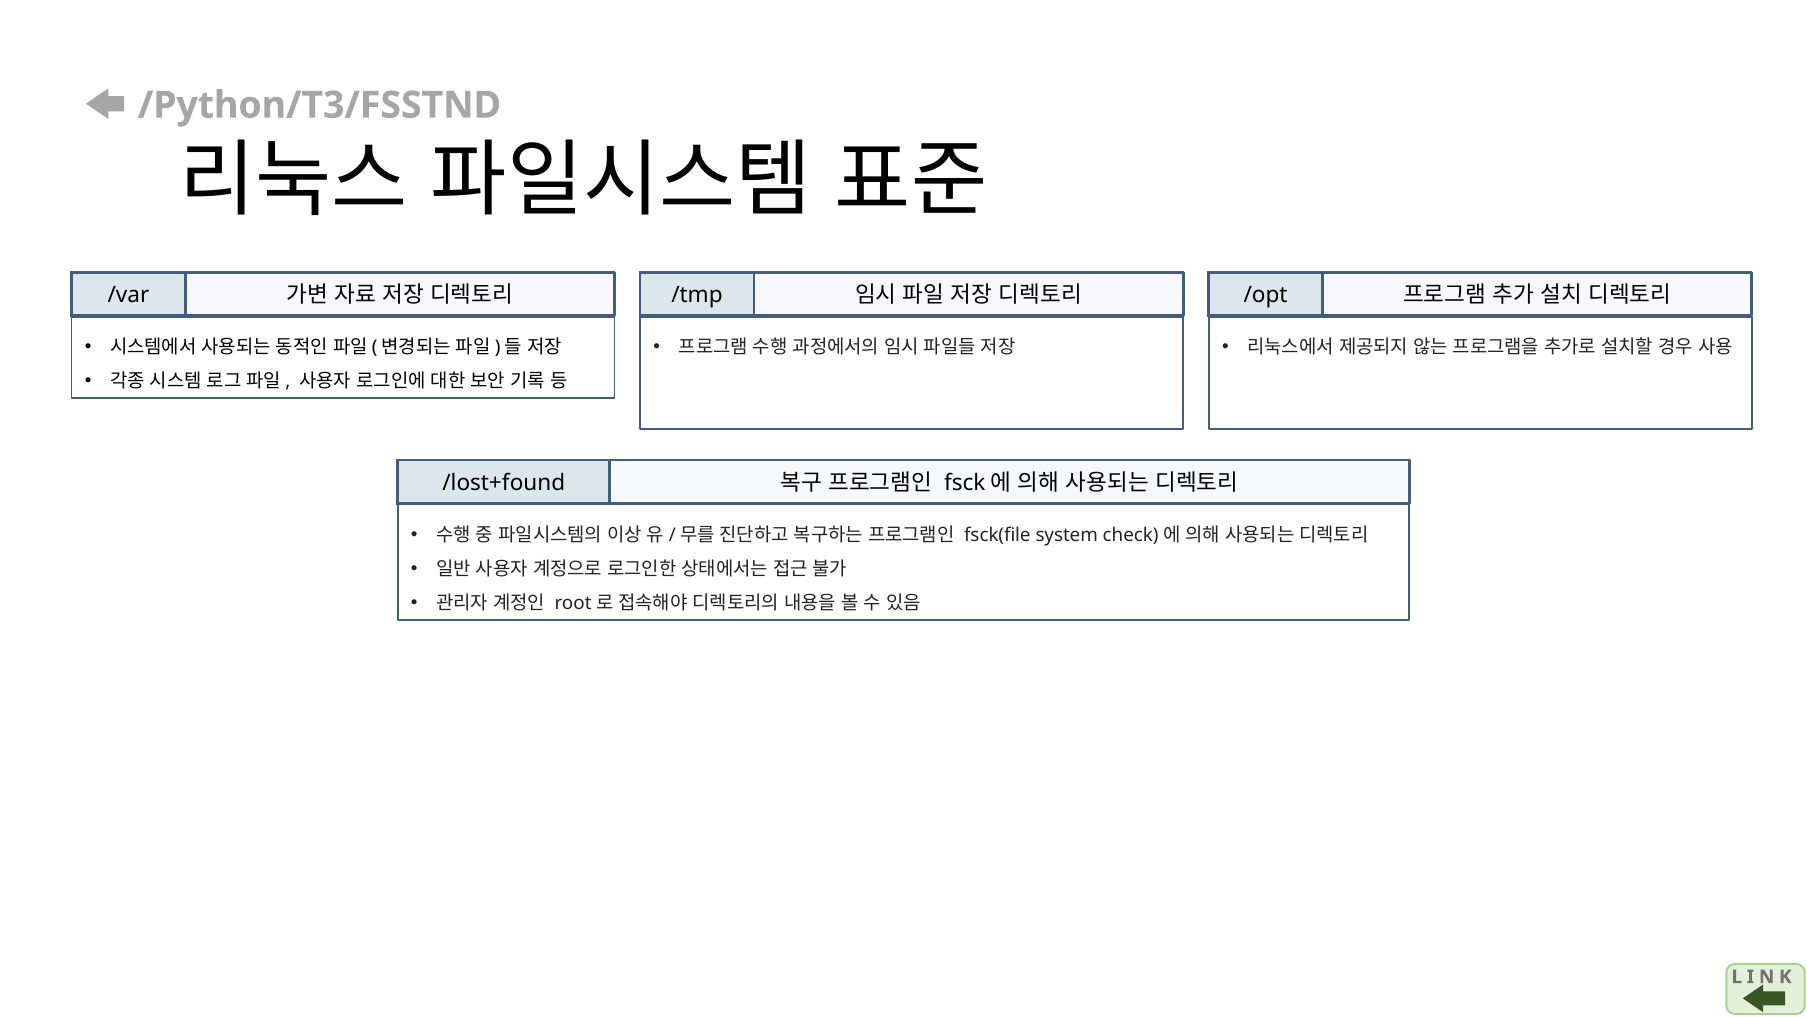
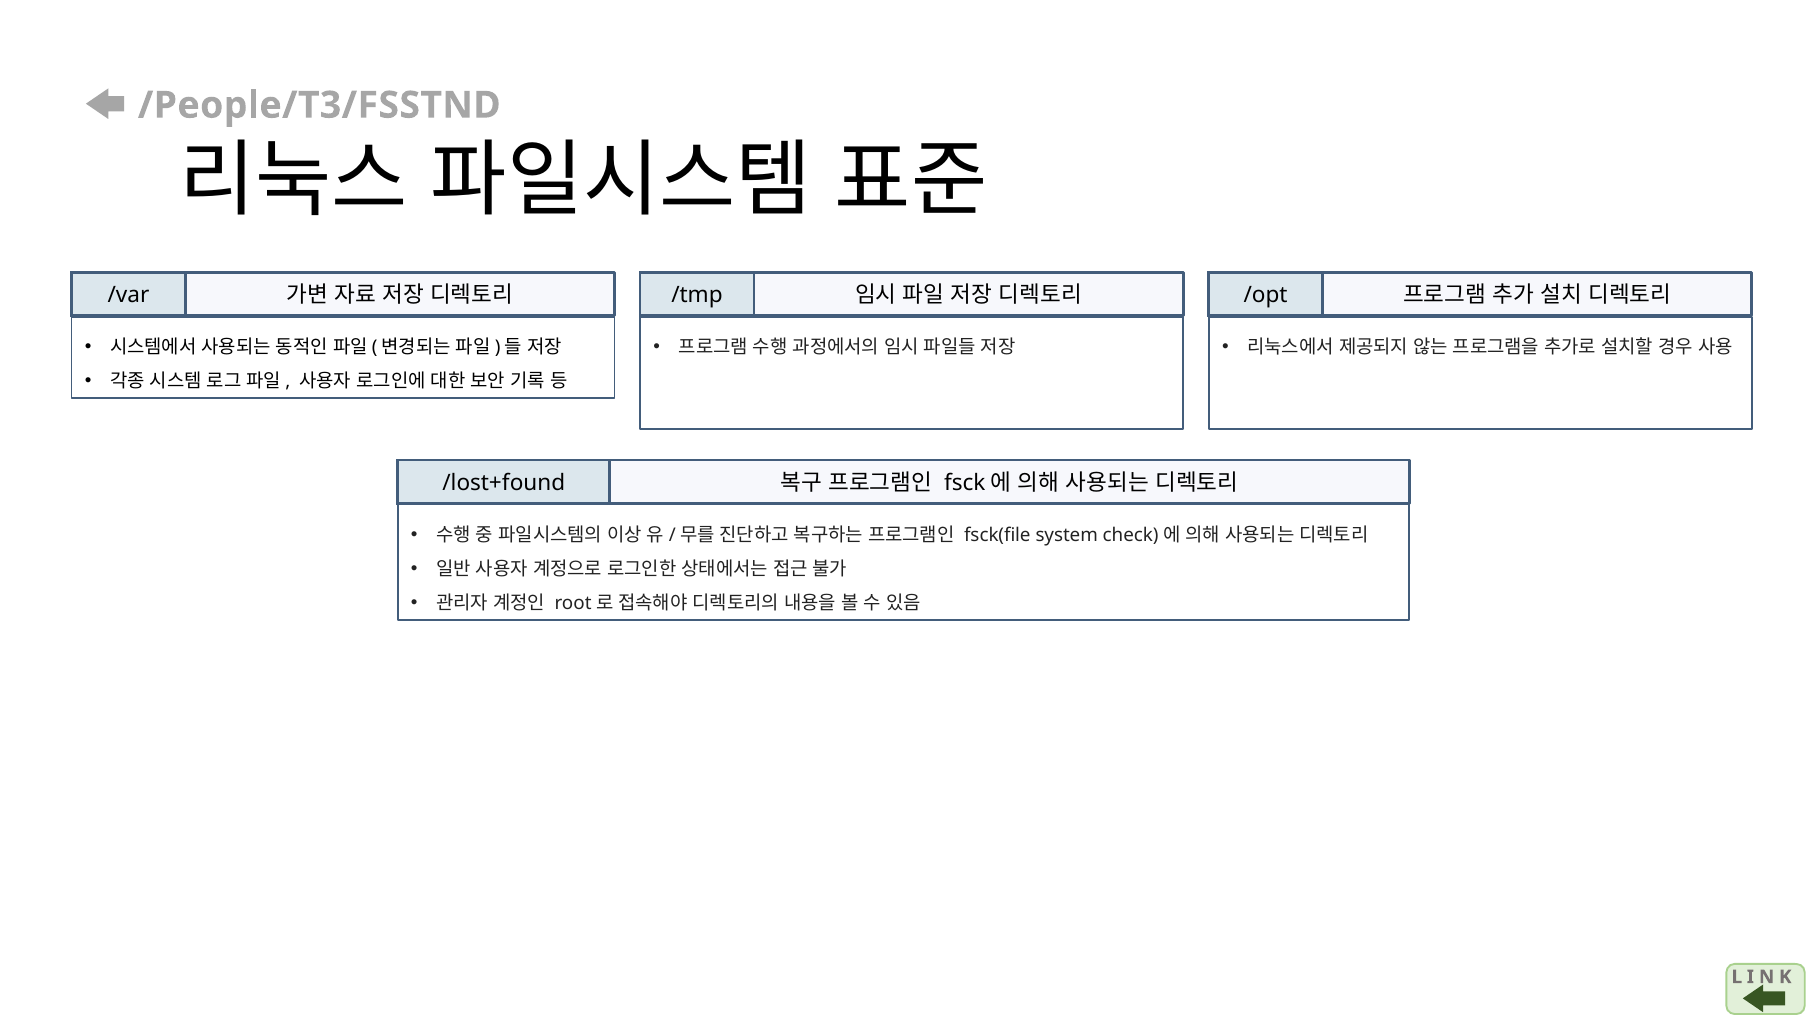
/Python/T3/FSSTND: /Python/T3/FSSTND -> /People/T3/FSSTND
